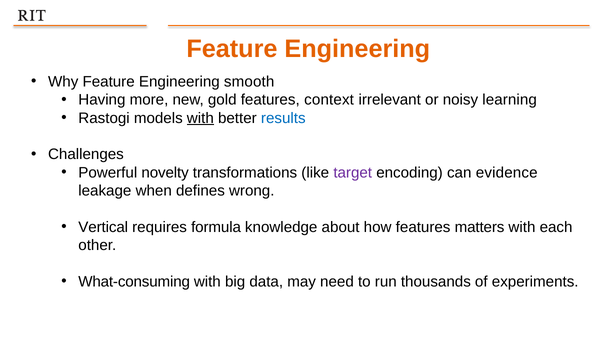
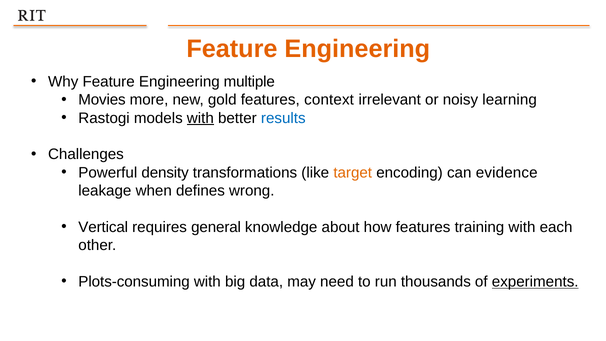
smooth: smooth -> multiple
Having: Having -> Movies
novelty: novelty -> density
target colour: purple -> orange
formula: formula -> general
matters: matters -> training
What-consuming: What-consuming -> Plots-consuming
experiments underline: none -> present
